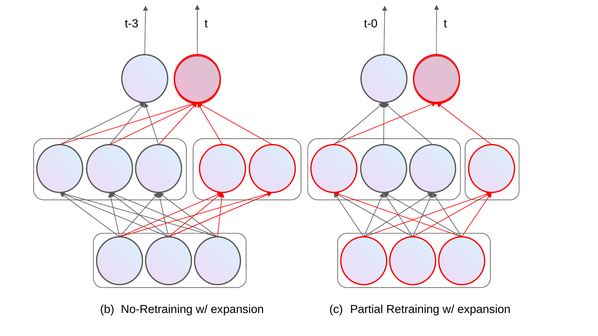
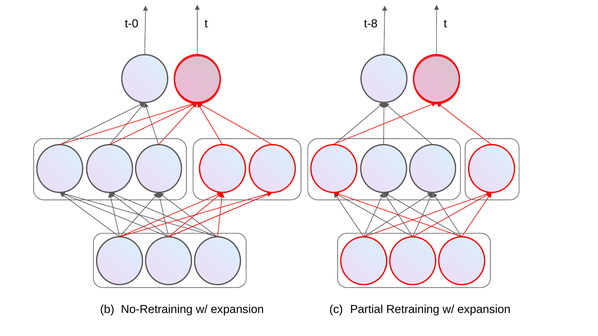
t-3: t-3 -> t-0
t-0: t-0 -> t-8
